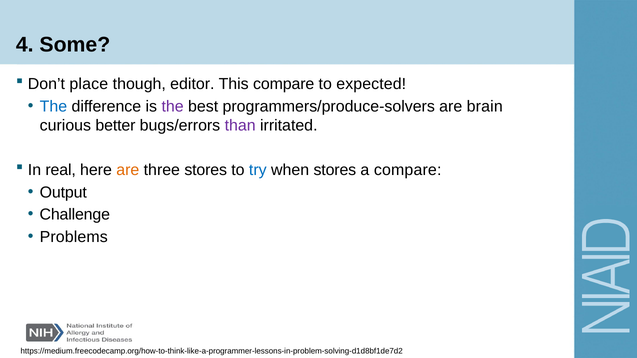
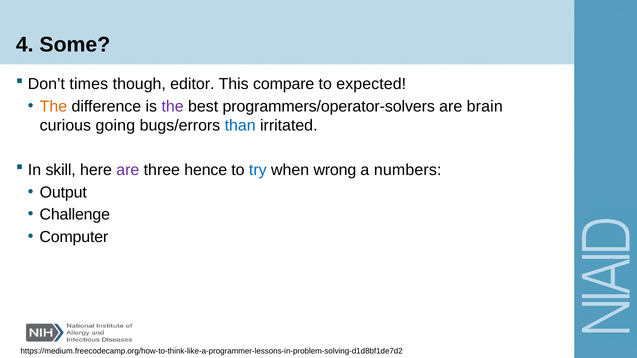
place: place -> times
The at (53, 107) colour: blue -> orange
programmers/produce-solvers: programmers/produce-solvers -> programmers/operator-solvers
better: better -> going
than colour: purple -> blue
real: real -> skill
are at (128, 170) colour: orange -> purple
three stores: stores -> hence
when stores: stores -> wrong
a compare: compare -> numbers
Problems: Problems -> Computer
